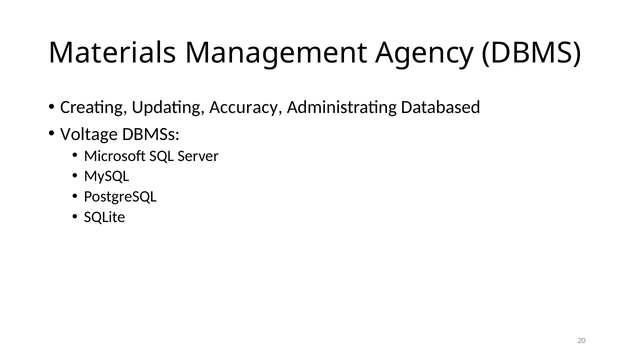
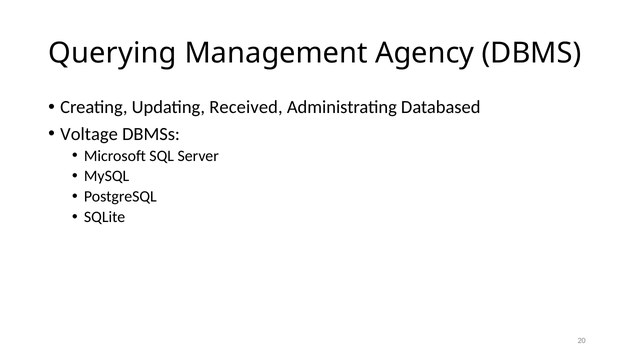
Materials: Materials -> Querying
Accuracy: Accuracy -> Received
